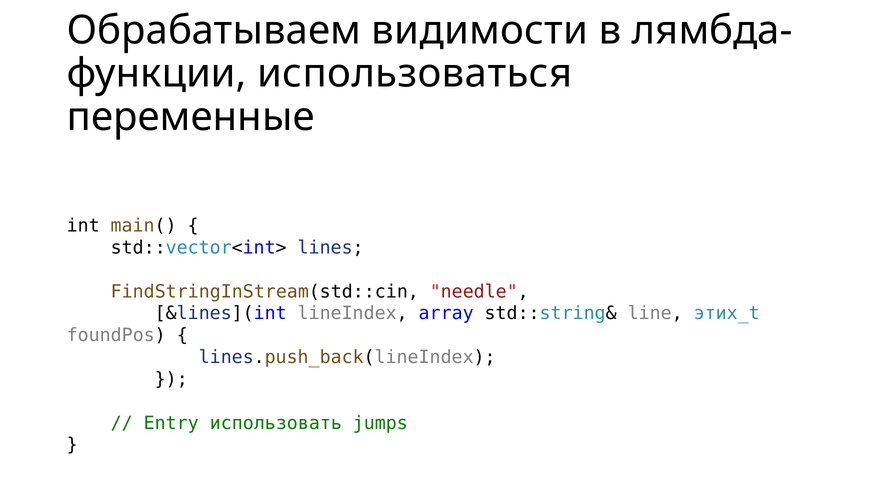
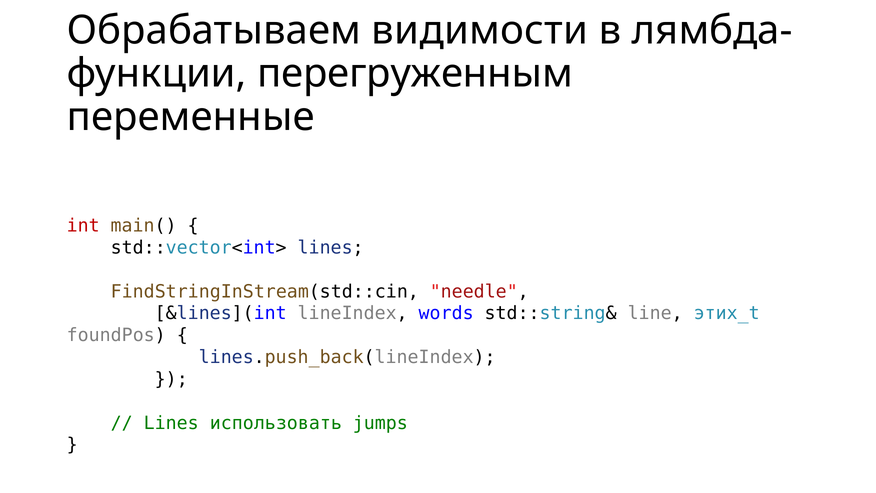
использоваться: использоваться -> перегруженным
int colour: black -> red
array: array -> words
Entry at (171, 423): Entry -> Lines
